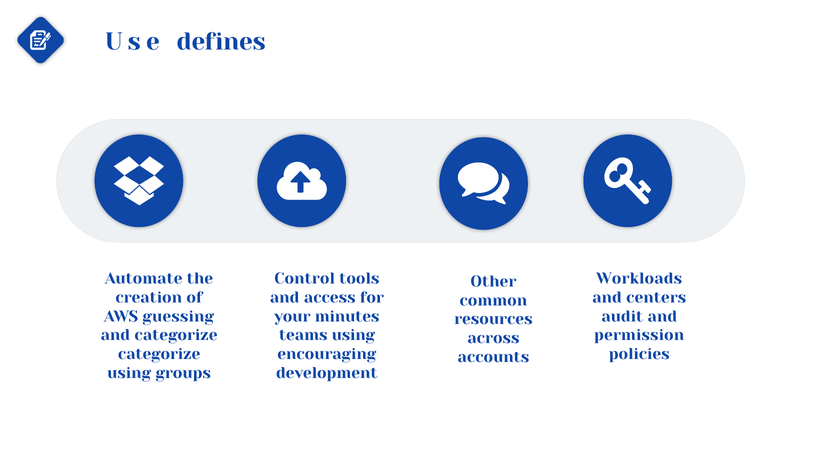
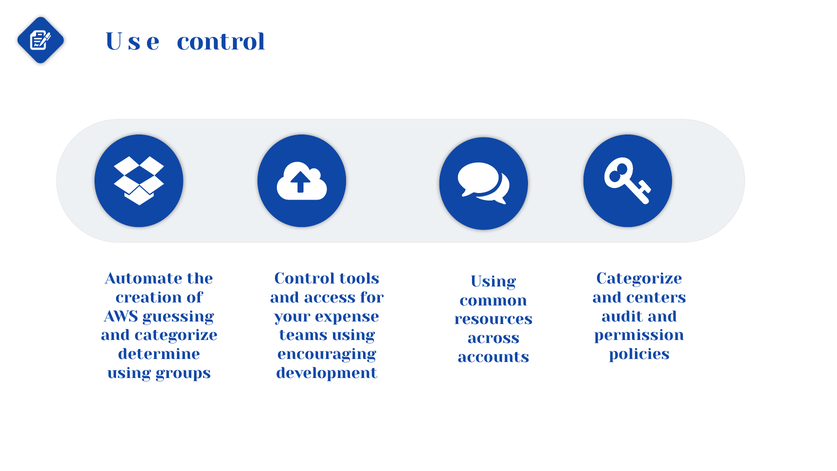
Use defines: defines -> control
Workloads at (639, 279): Workloads -> Categorize
Other at (493, 281): Other -> Using
minutes: minutes -> expense
categorize at (159, 354): categorize -> determine
